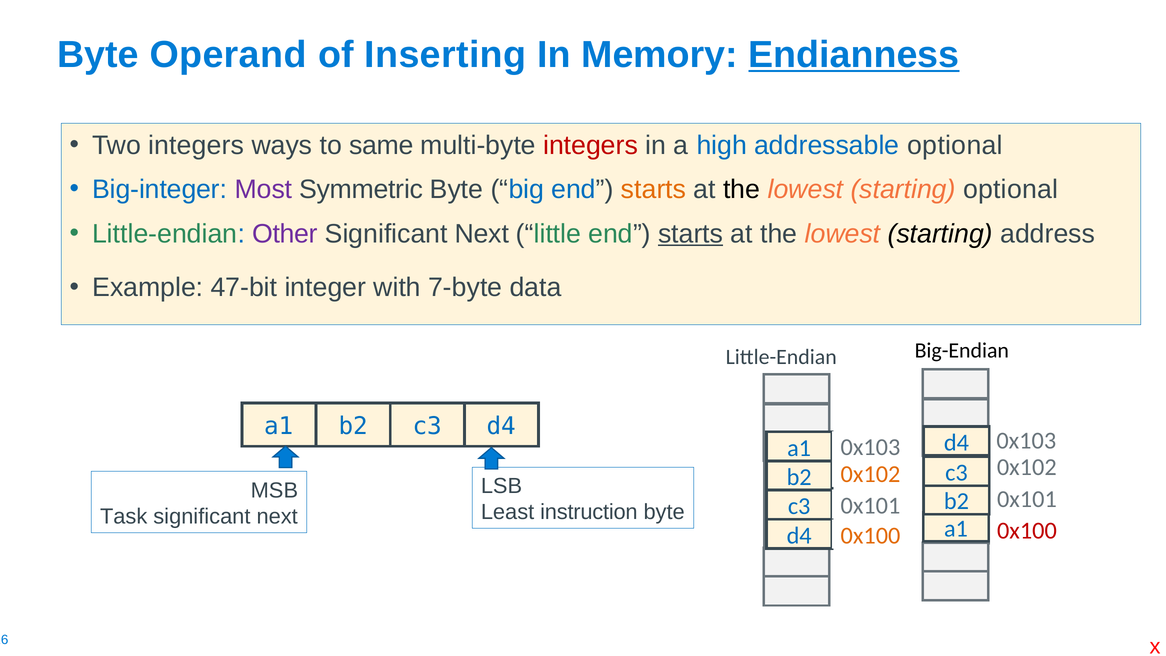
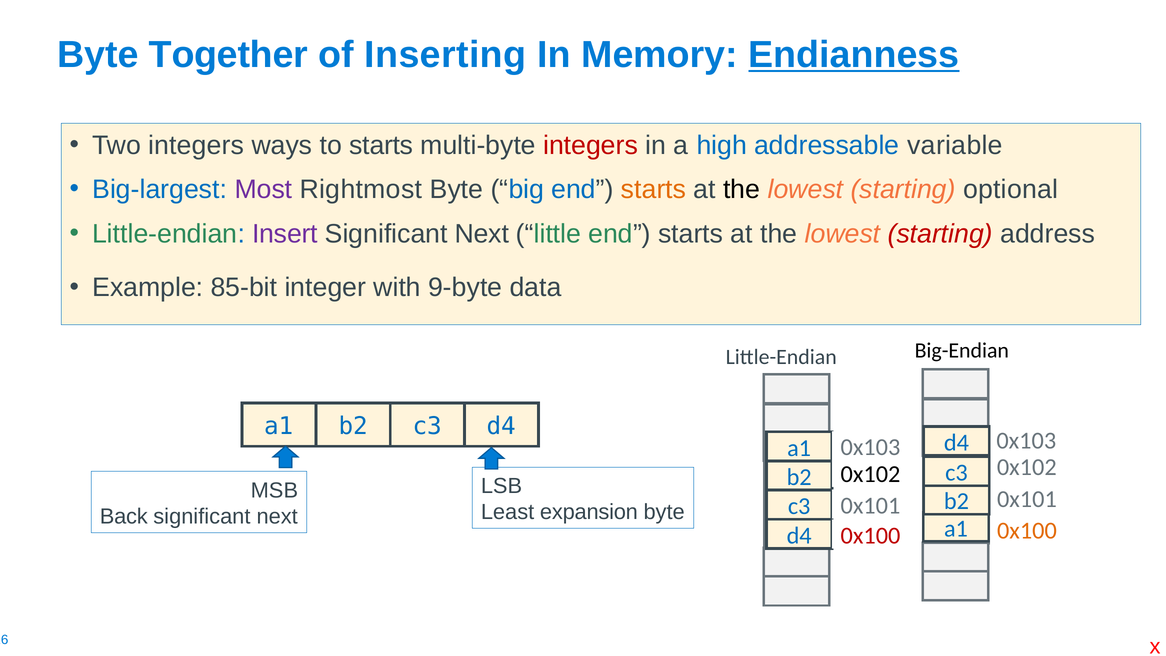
Operand: Operand -> Together
to same: same -> starts
addressable optional: optional -> variable
Big-integer: Big-integer -> Big-largest
Symmetric: Symmetric -> Rightmost
Other: Other -> Insert
starts at (691, 234) underline: present -> none
starting at (940, 234) colour: black -> red
47-bit: 47-bit -> 85-bit
7-byte: 7-byte -> 9-byte
0x102 at (871, 474) colour: orange -> black
instruction: instruction -> expansion
Task: Task -> Back
0x100 at (1027, 531) colour: red -> orange
0x100 at (871, 536) colour: orange -> red
